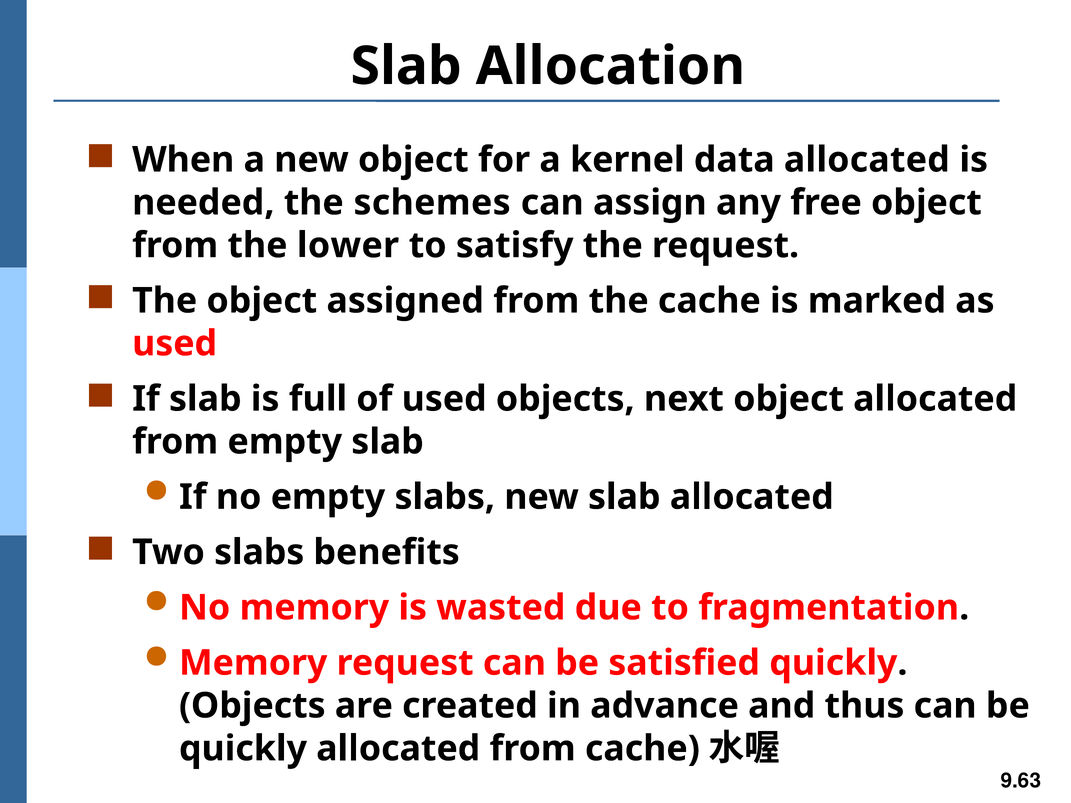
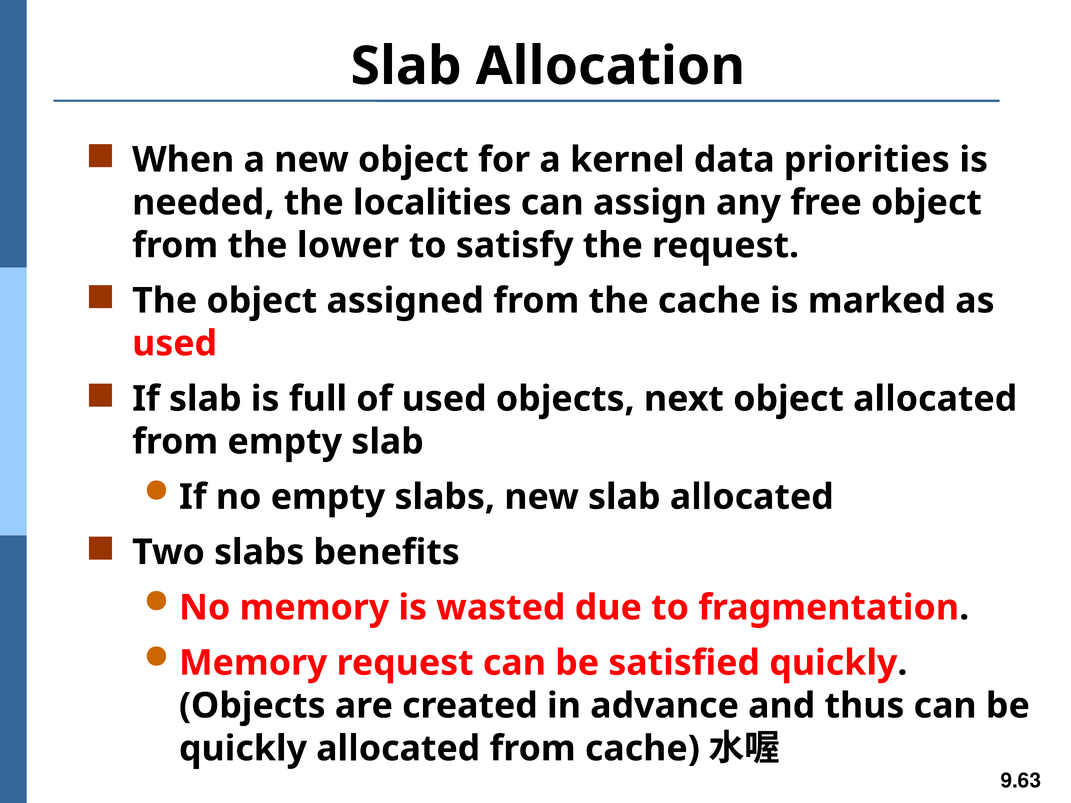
data allocated: allocated -> priorities
schemes: schemes -> localities
